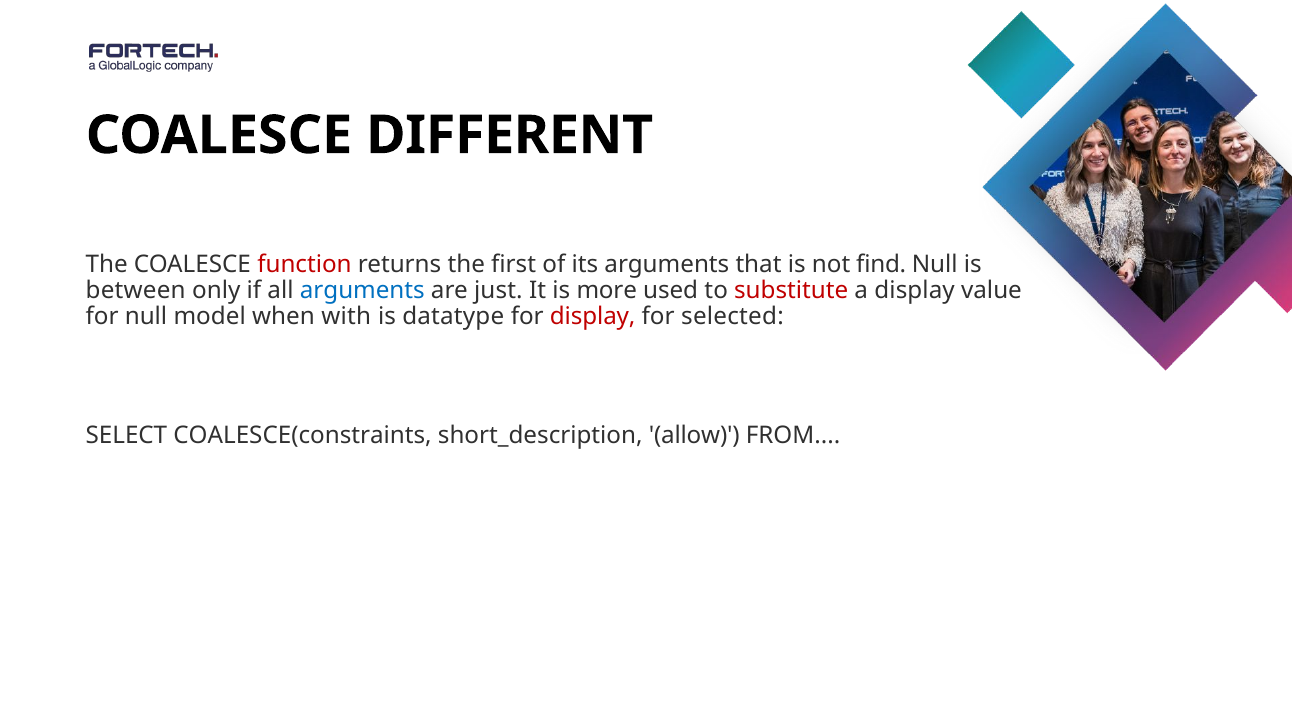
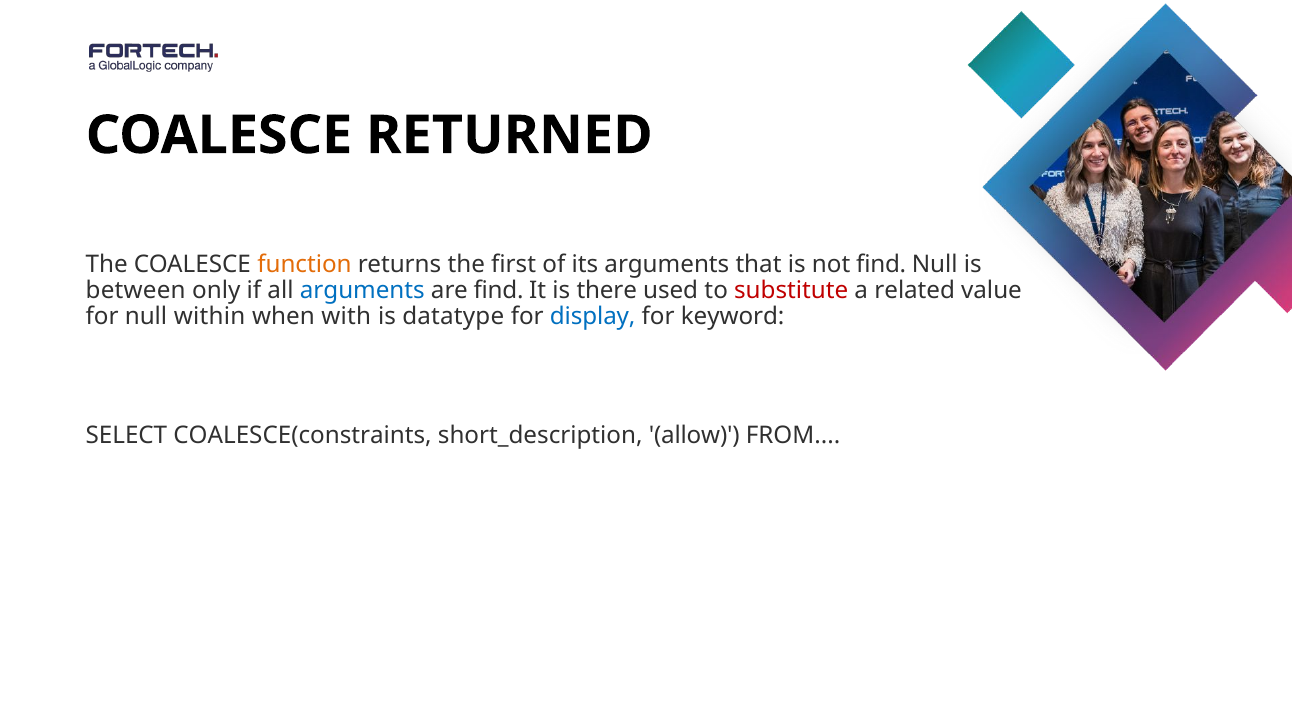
DIFFERENT: DIFFERENT -> RETURNED
function colour: red -> orange
are just: just -> find
more: more -> there
a display: display -> related
model: model -> within
display at (593, 317) colour: red -> blue
selected: selected -> keyword
